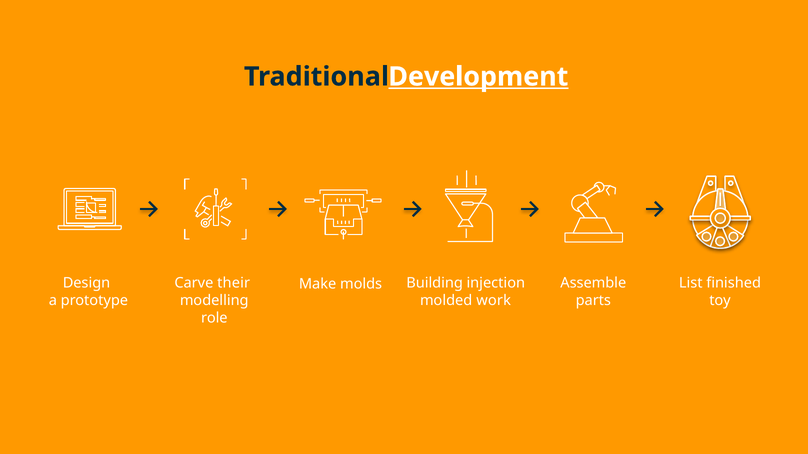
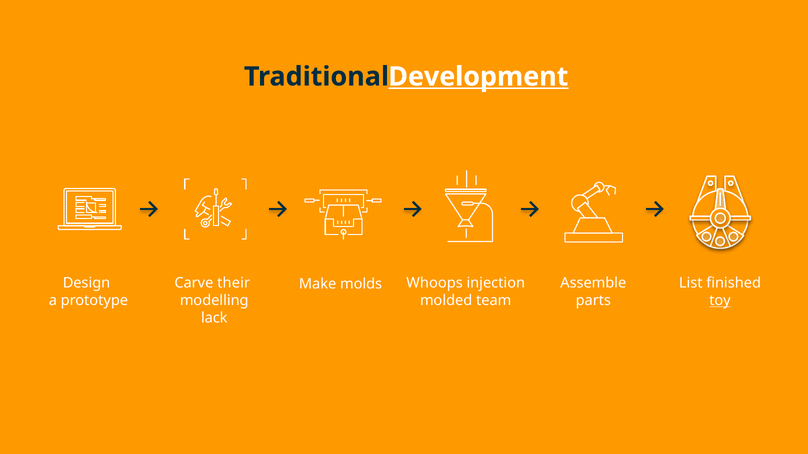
Building: Building -> Whoops
work: work -> team
toy underline: none -> present
role: role -> lack
